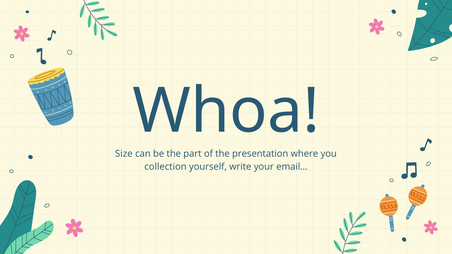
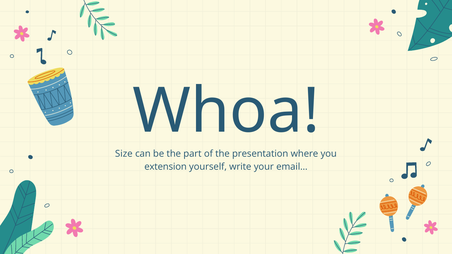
collection: collection -> extension
